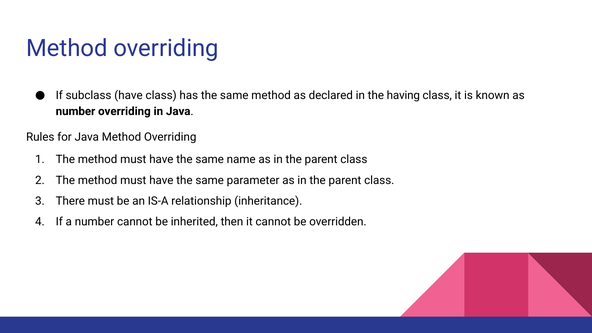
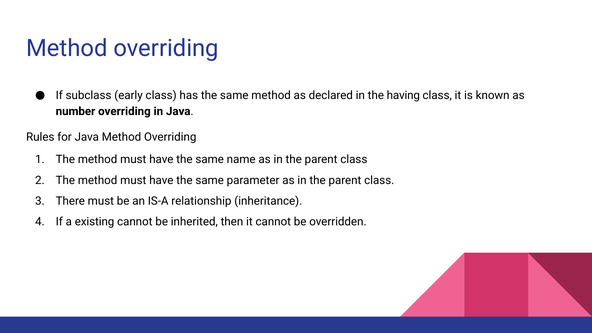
subclass have: have -> early
a number: number -> existing
